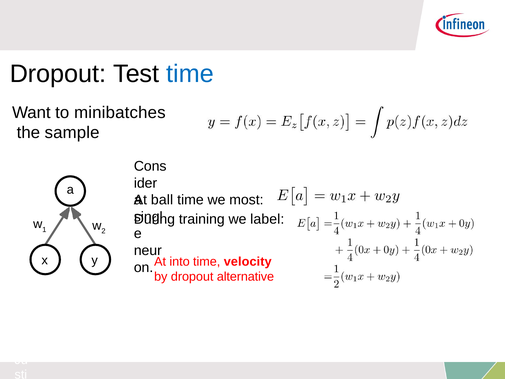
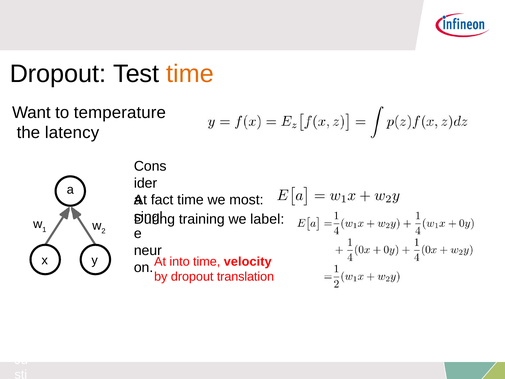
time at (190, 74) colour: blue -> orange
minibatches: minibatches -> temperature
sample: sample -> latency
ball: ball -> fact
alternative: alternative -> translation
